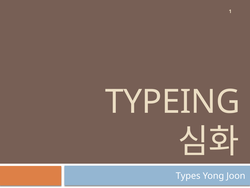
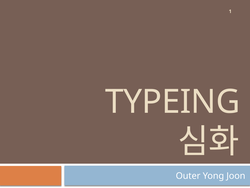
Types: Types -> Outer
